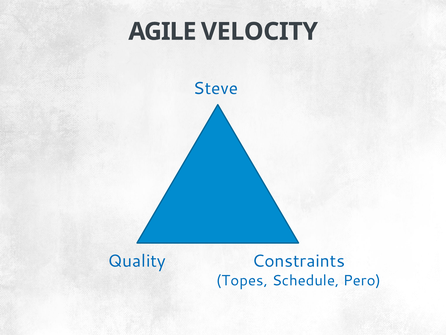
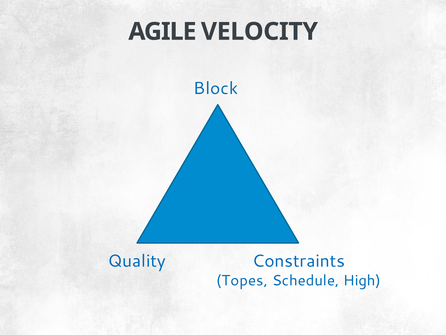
Steve: Steve -> Block
Pero: Pero -> High
